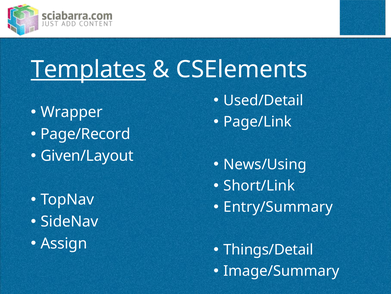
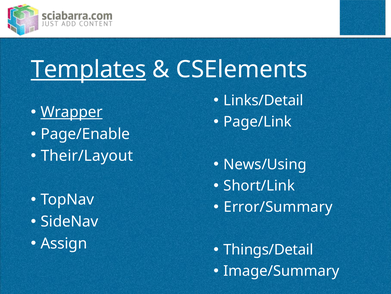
Used/Detail: Used/Detail -> Links/Detail
Wrapper underline: none -> present
Page/Record: Page/Record -> Page/Enable
Given/Layout: Given/Layout -> Their/Layout
Entry/Summary: Entry/Summary -> Error/Summary
